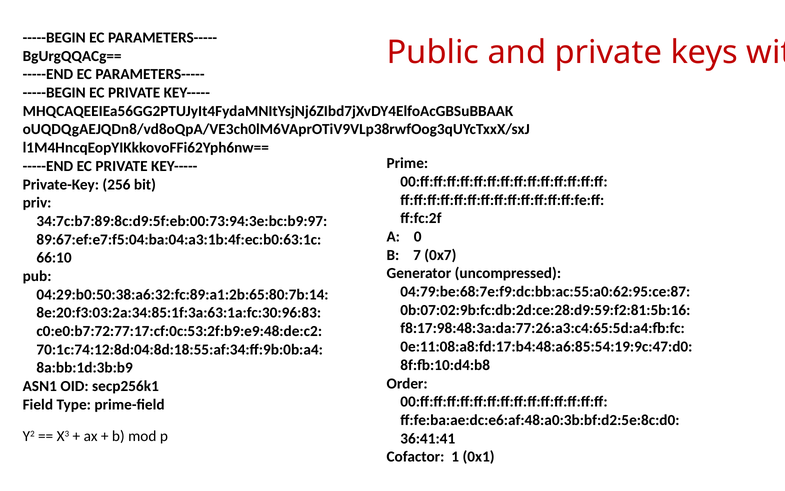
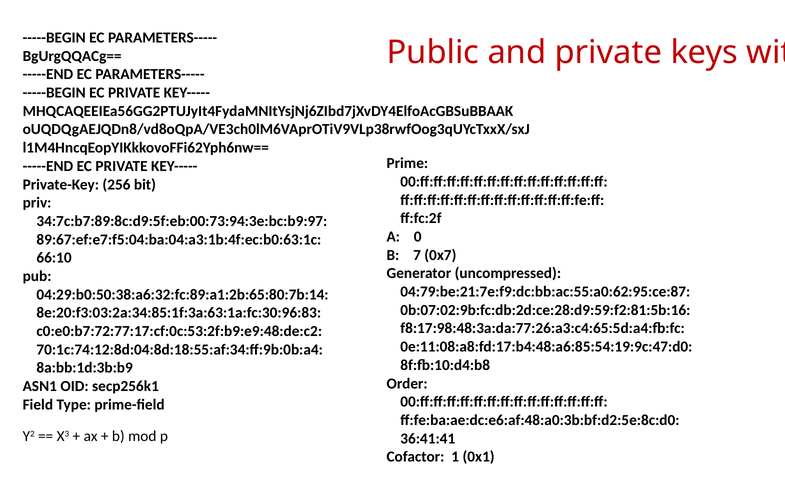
04:79:be:68:7e:f9:dc:bb:ac:55:a0:62:95:ce:87: 04:79:be:68:7e:f9:dc:bb:ac:55:a0:62:95:ce:87 -> 04:79:be:21:7e:f9:dc:bb:ac:55:a0:62:95:ce:87
